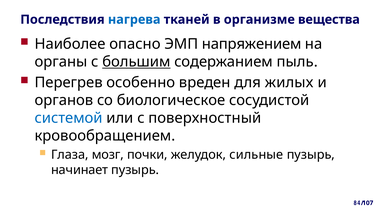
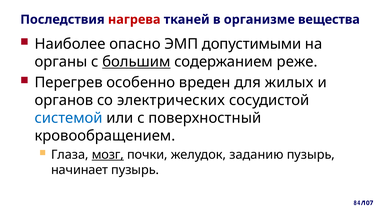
нагрева colour: blue -> red
напряжением: напряжением -> допустимыми
пыль: пыль -> реже
биологическое: биологическое -> электрических
мозг underline: none -> present
сильные: сильные -> заданию
